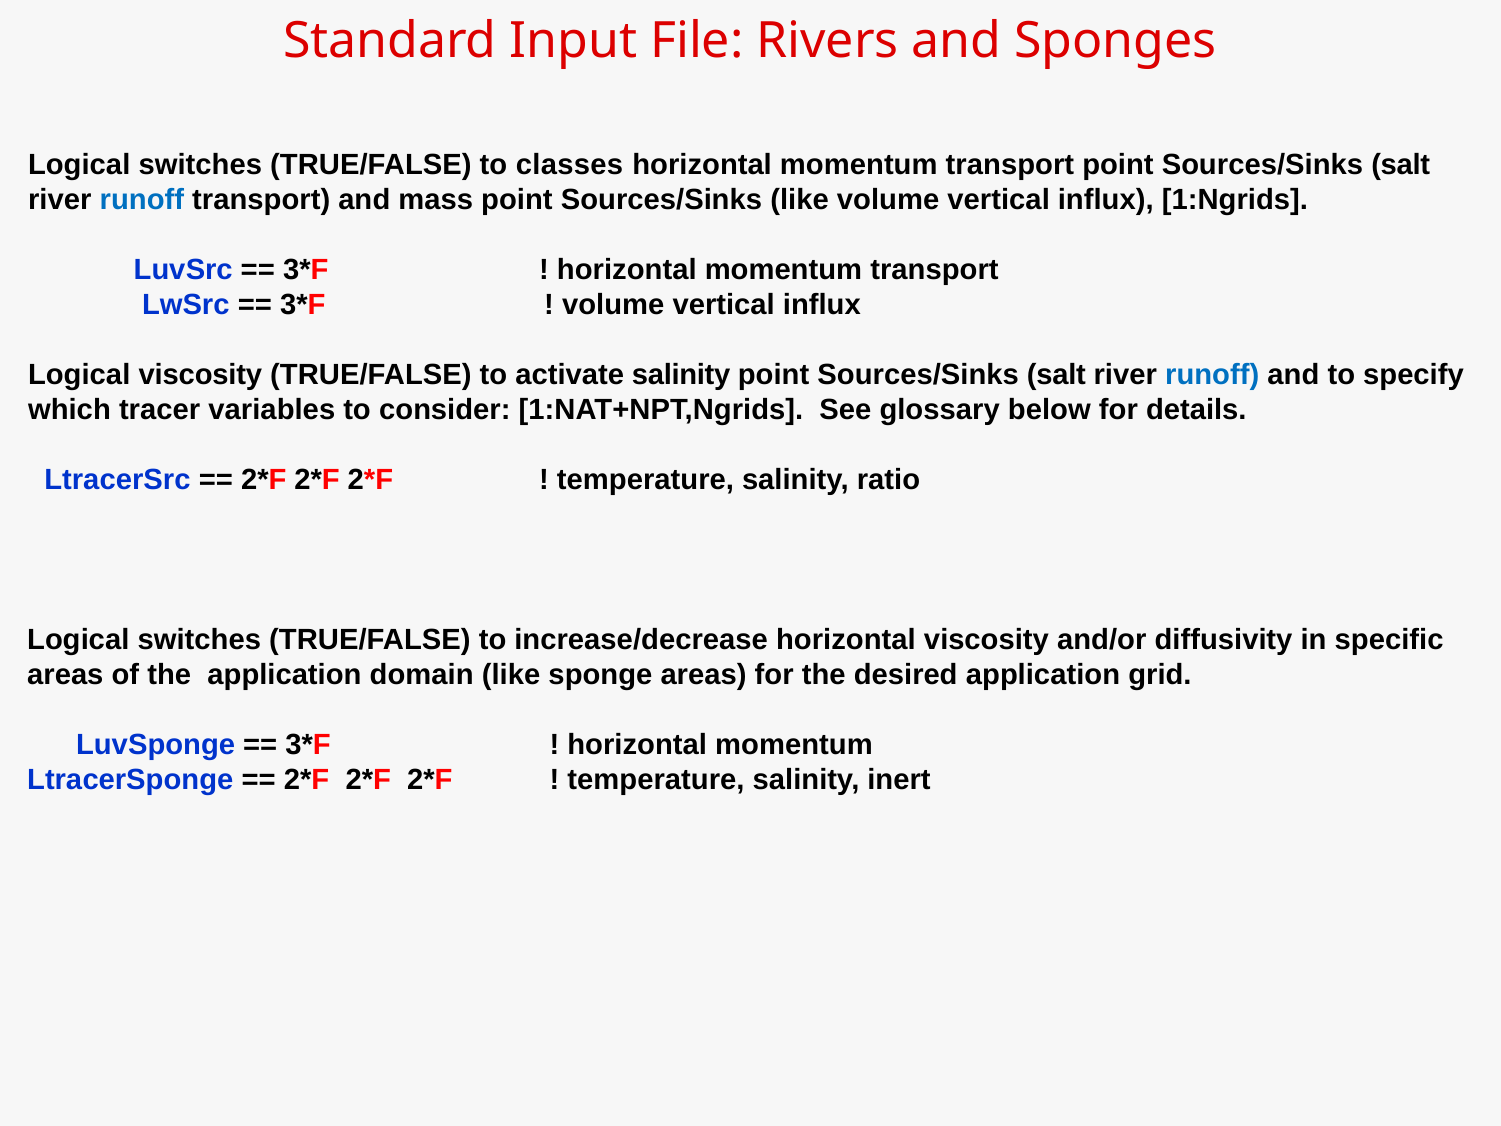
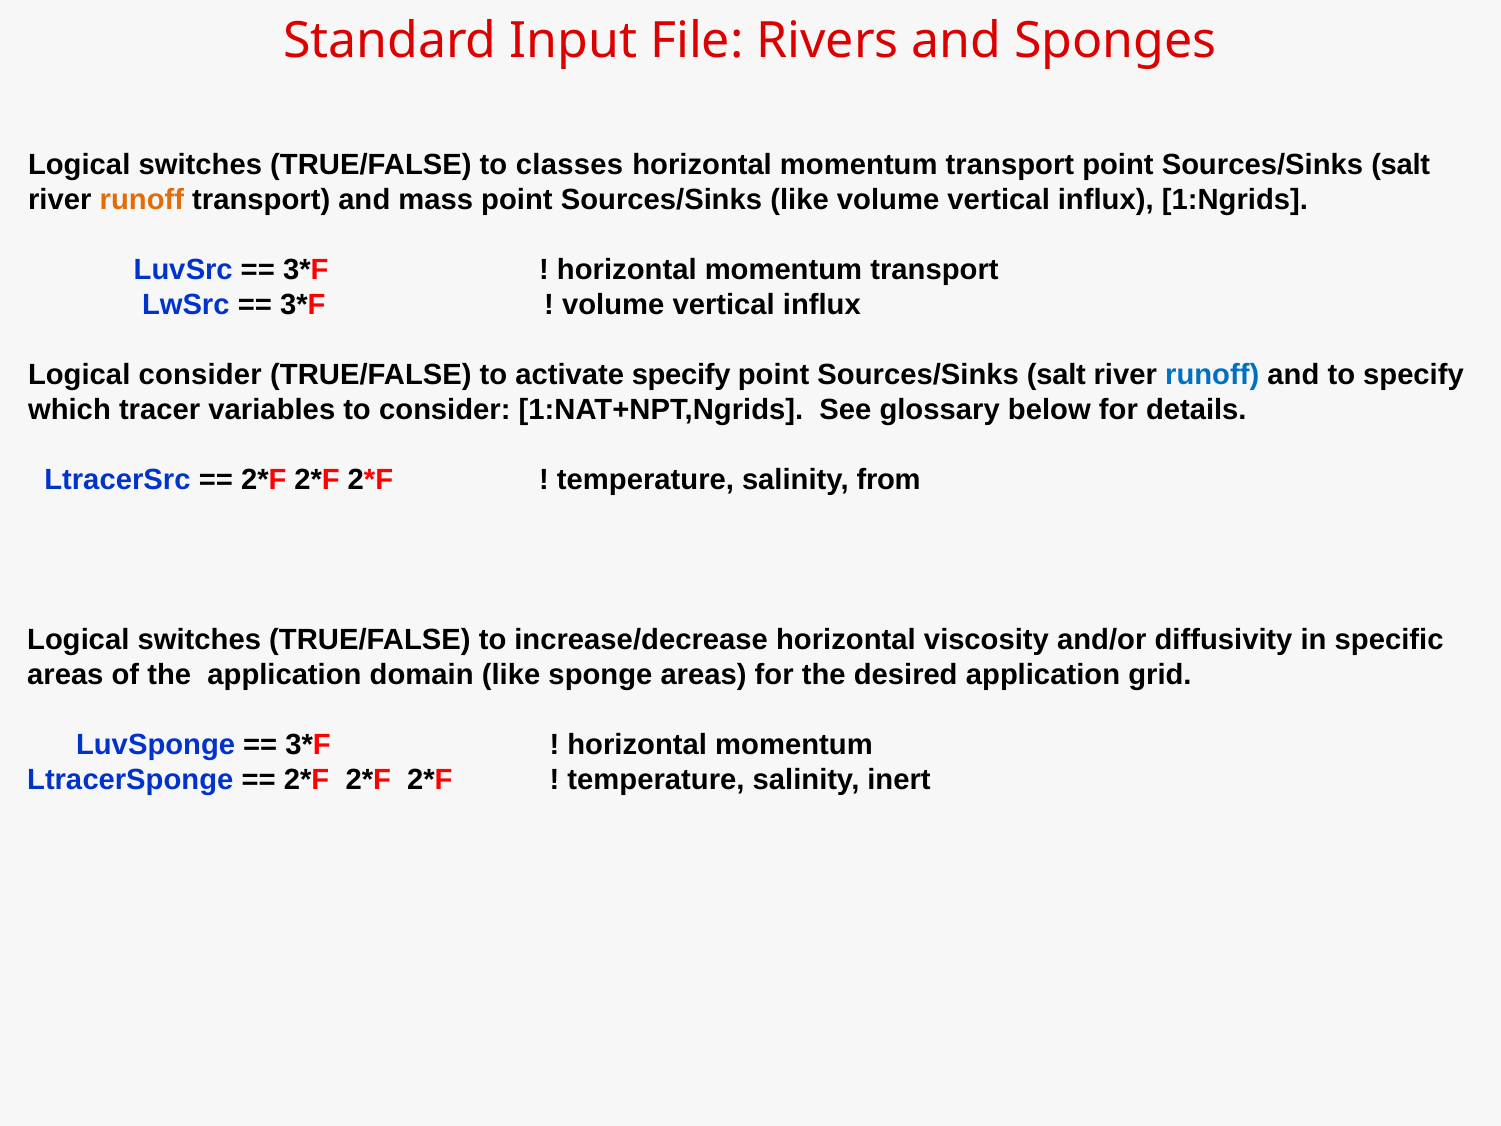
runoff at (142, 200) colour: blue -> orange
Logical viscosity: viscosity -> consider
activate salinity: salinity -> specify
ratio: ratio -> from
